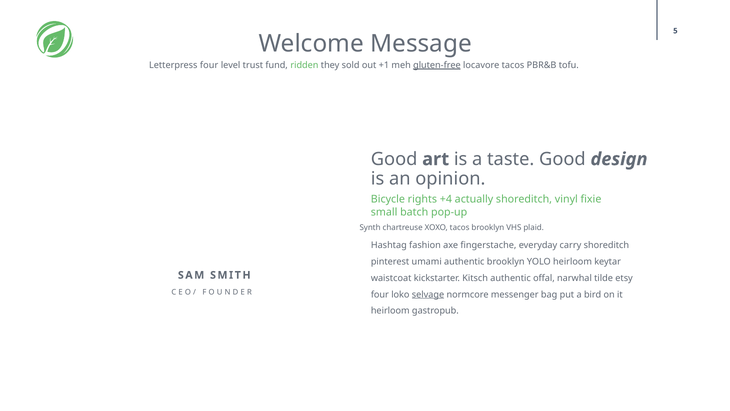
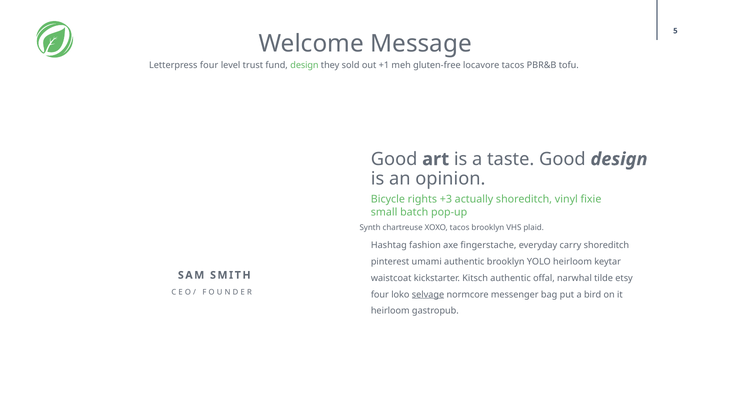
fund ridden: ridden -> design
gluten-free underline: present -> none
+4: +4 -> +3
